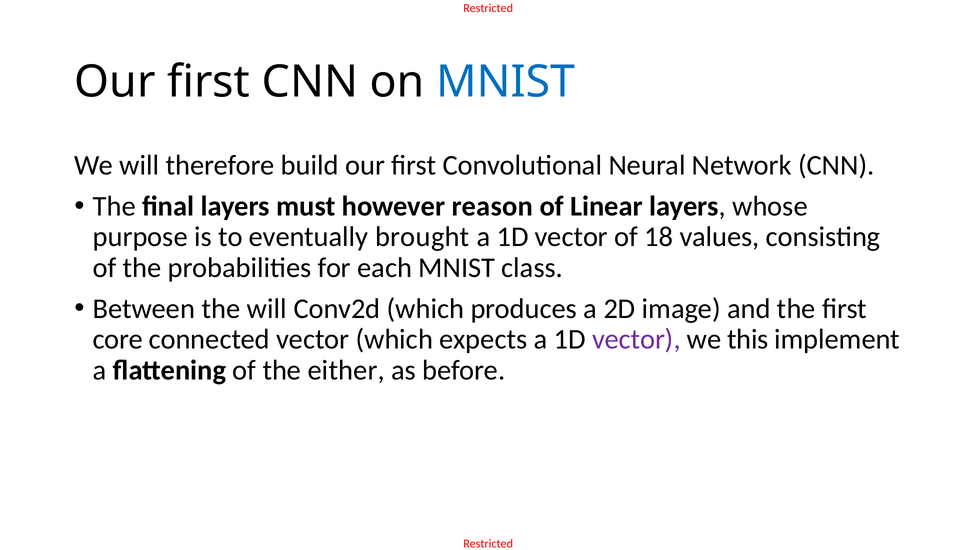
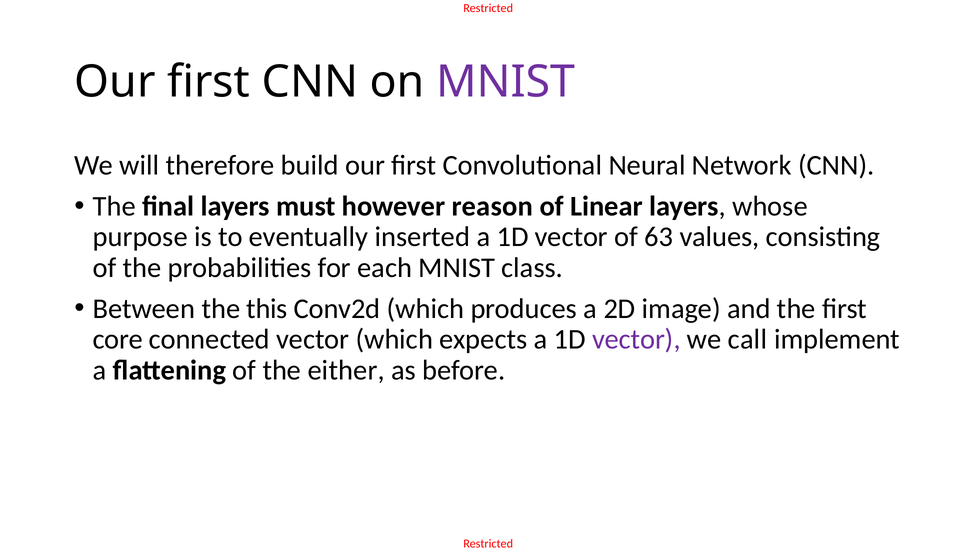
MNIST at (506, 82) colour: blue -> purple
brought: brought -> inserted
18: 18 -> 63
the will: will -> this
this: this -> call
